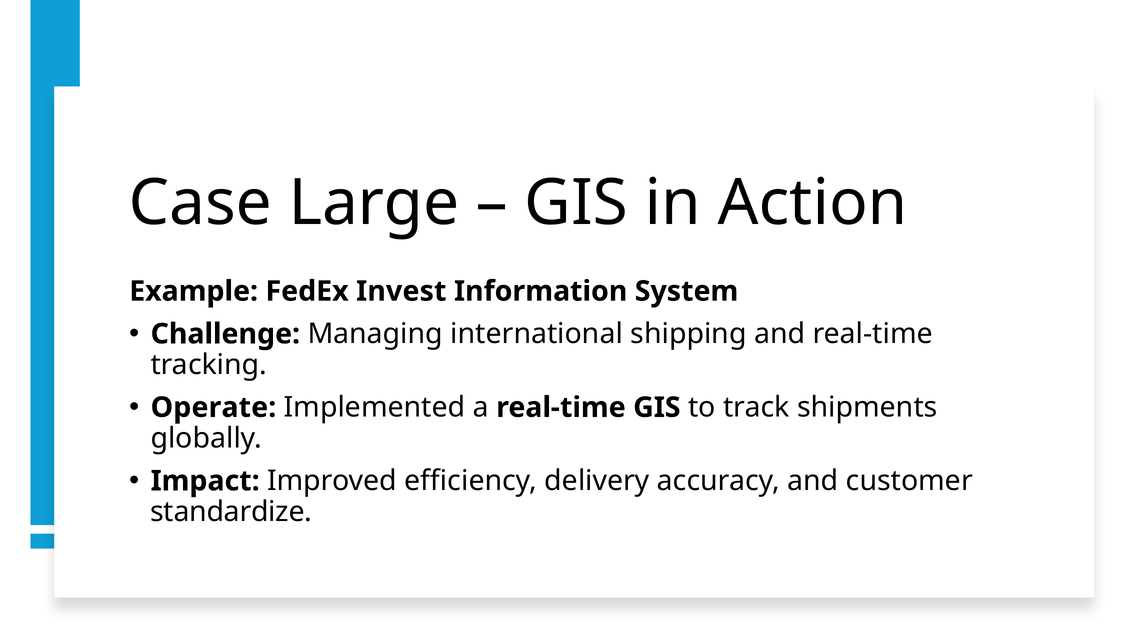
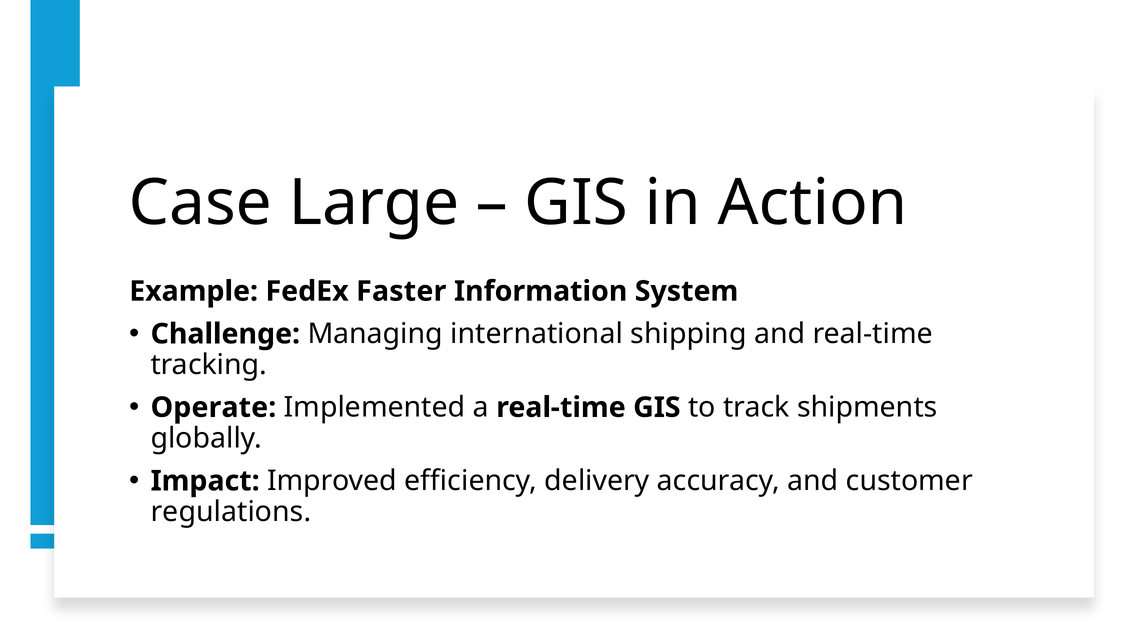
Invest: Invest -> Faster
standardize: standardize -> regulations
